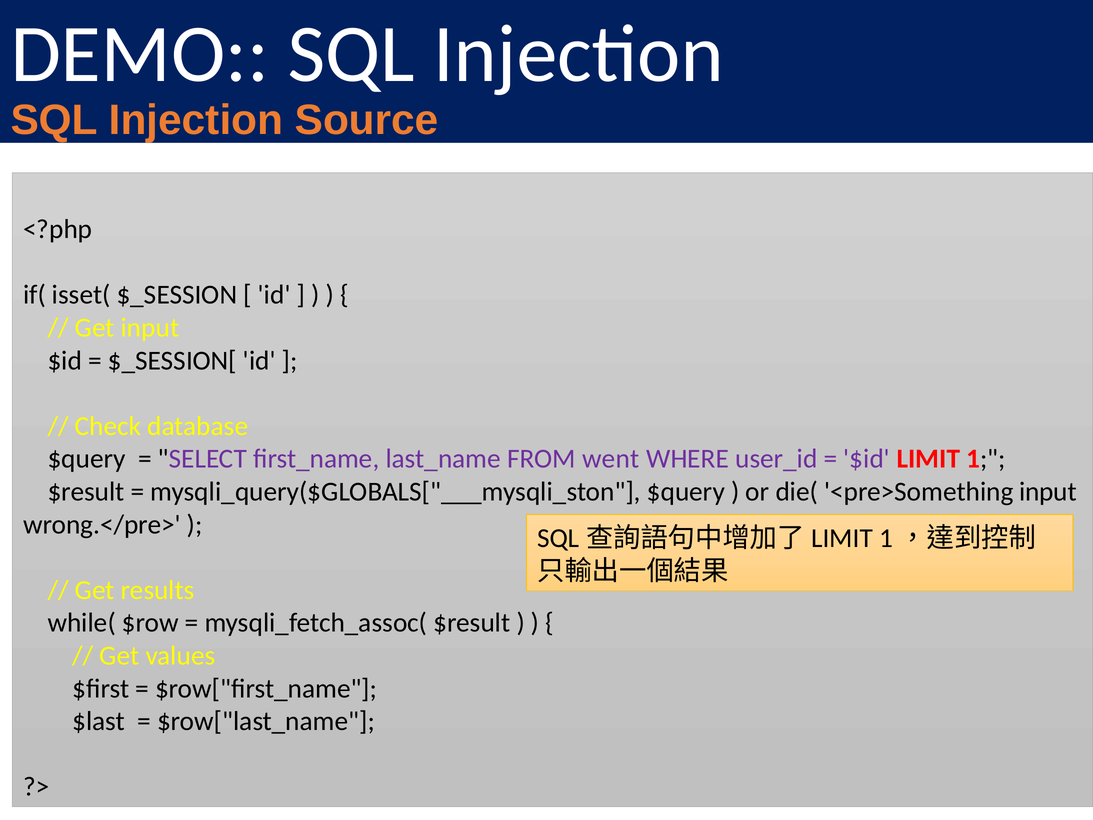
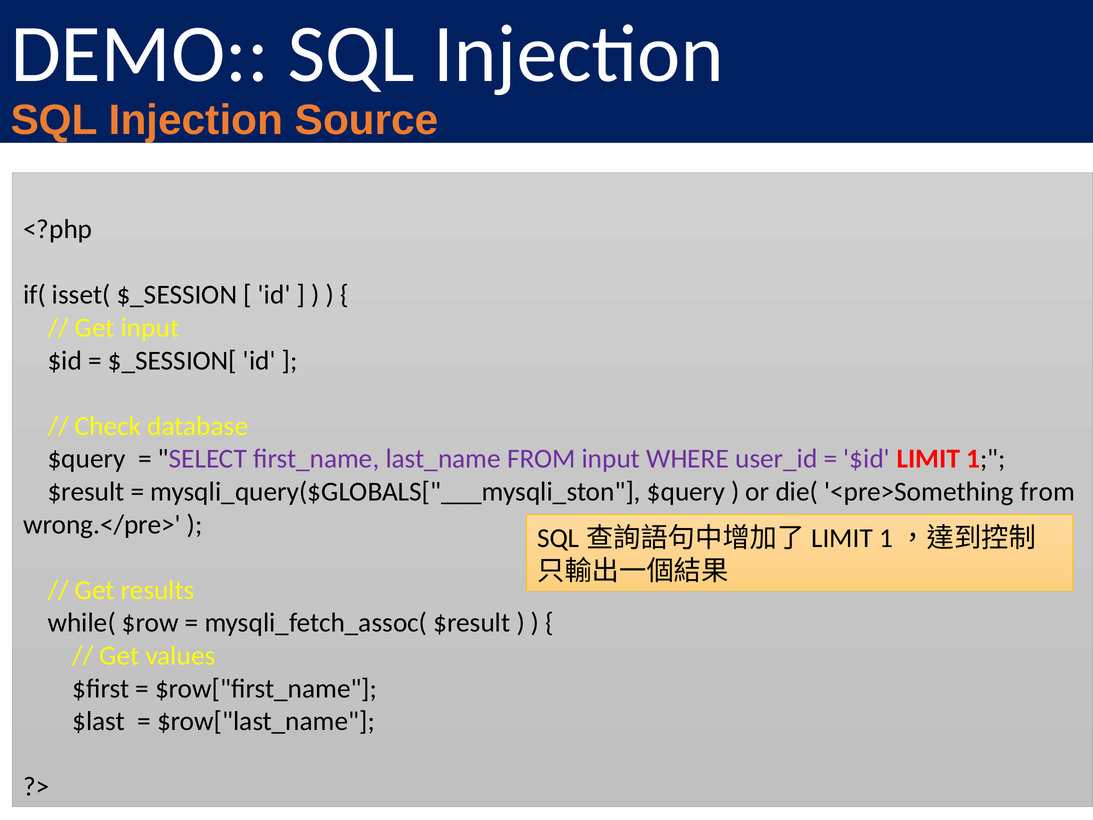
FROM went: went -> input
<pre>Something input: input -> from
